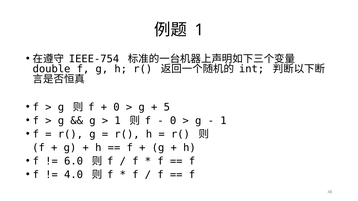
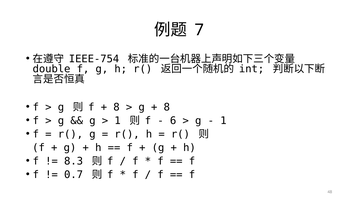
1 at (199, 30): 1 -> 7
0 at (116, 107): 0 -> 8
5 at (167, 107): 5 -> 8
0 at (173, 121): 0 -> 6
6.0: 6.0 -> 8.3
4.0: 4.0 -> 0.7
